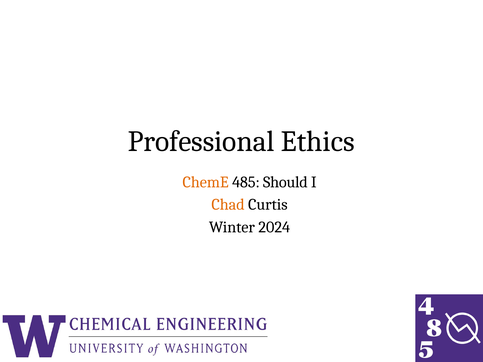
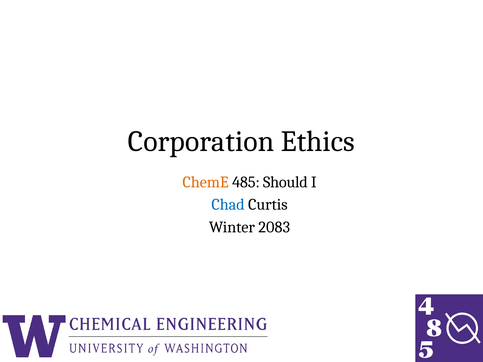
Professional: Professional -> Corporation
Chad colour: orange -> blue
2024: 2024 -> 2083
